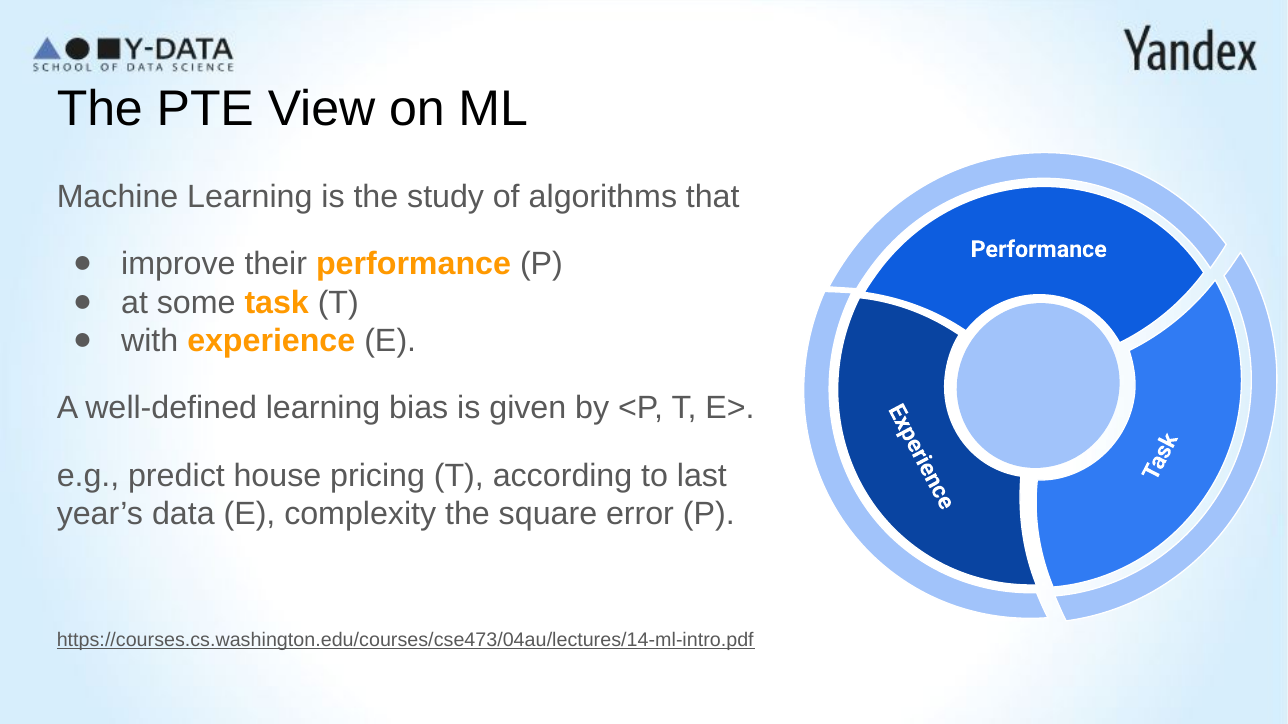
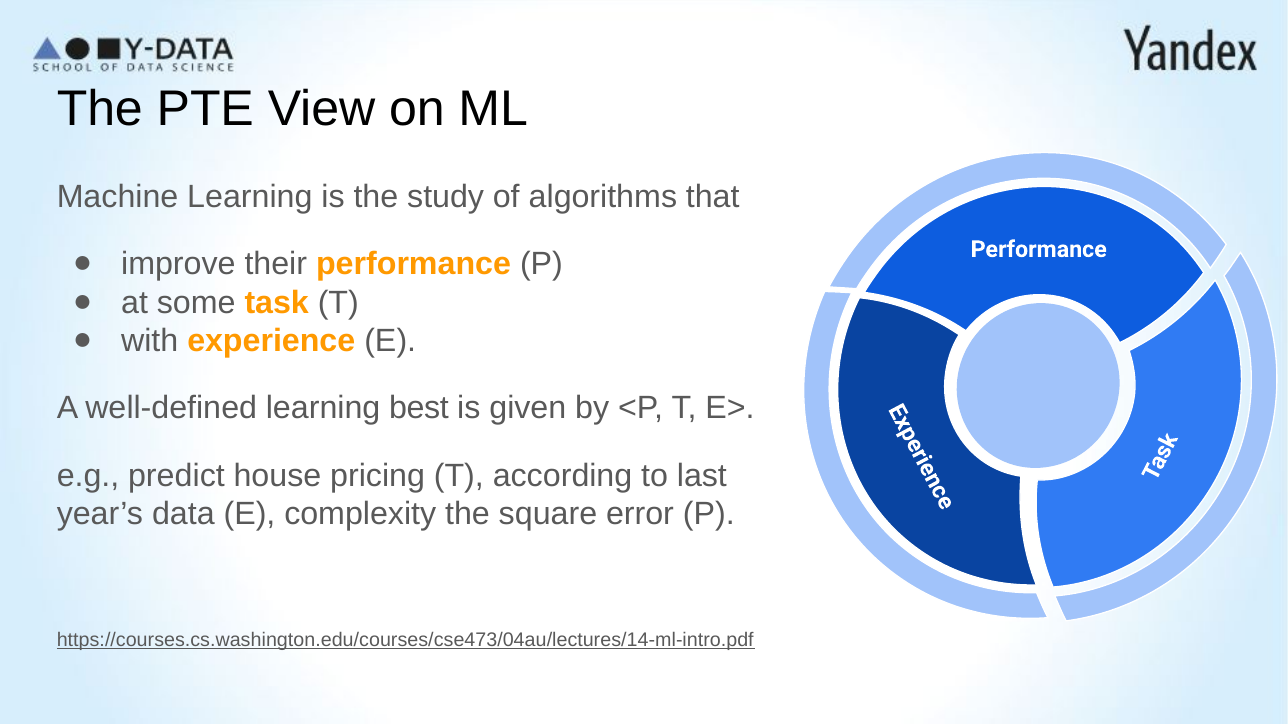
bias: bias -> best
